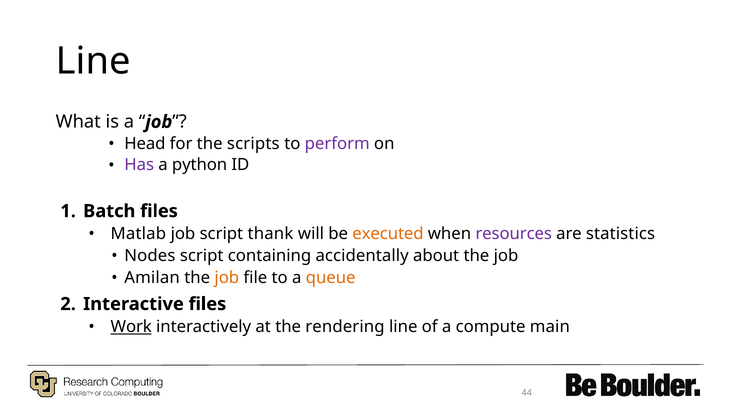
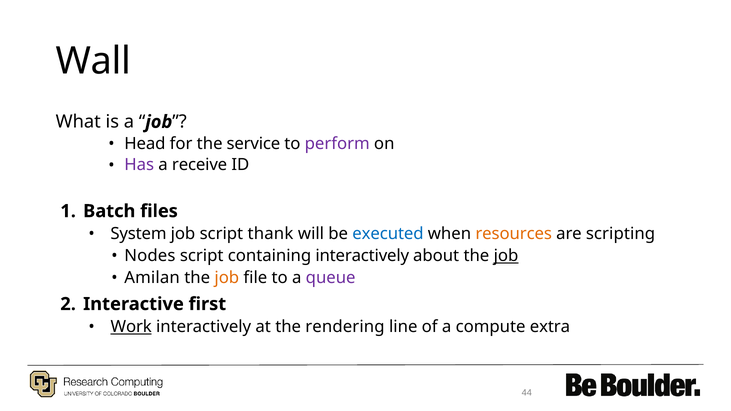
Line at (93, 61): Line -> Wall
scripts: scripts -> service
python: python -> receive
Matlab: Matlab -> System
executed colour: orange -> blue
resources colour: purple -> orange
statistics: statistics -> scripting
containing accidentally: accidentally -> interactively
job at (506, 256) underline: none -> present
queue colour: orange -> purple
Interactive files: files -> first
main: main -> extra
